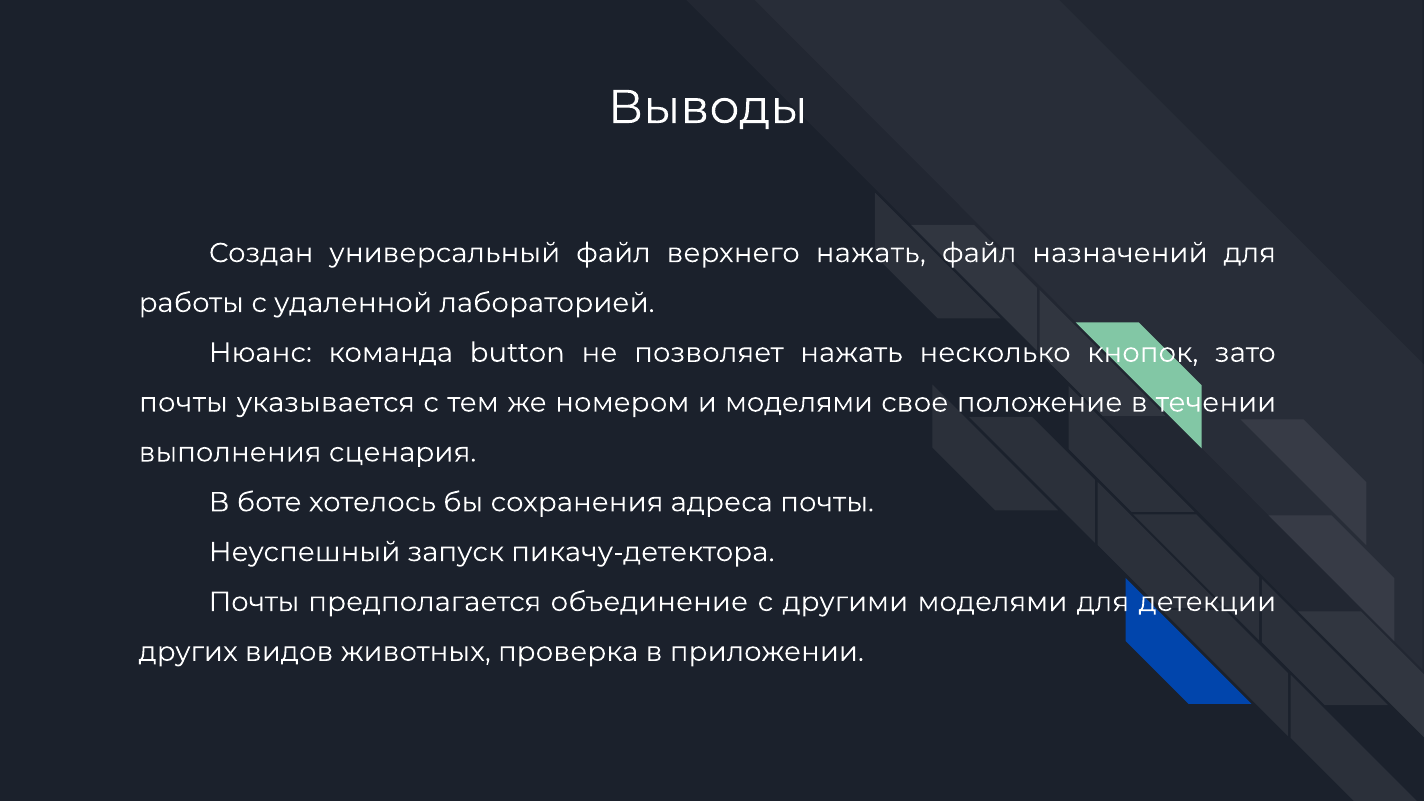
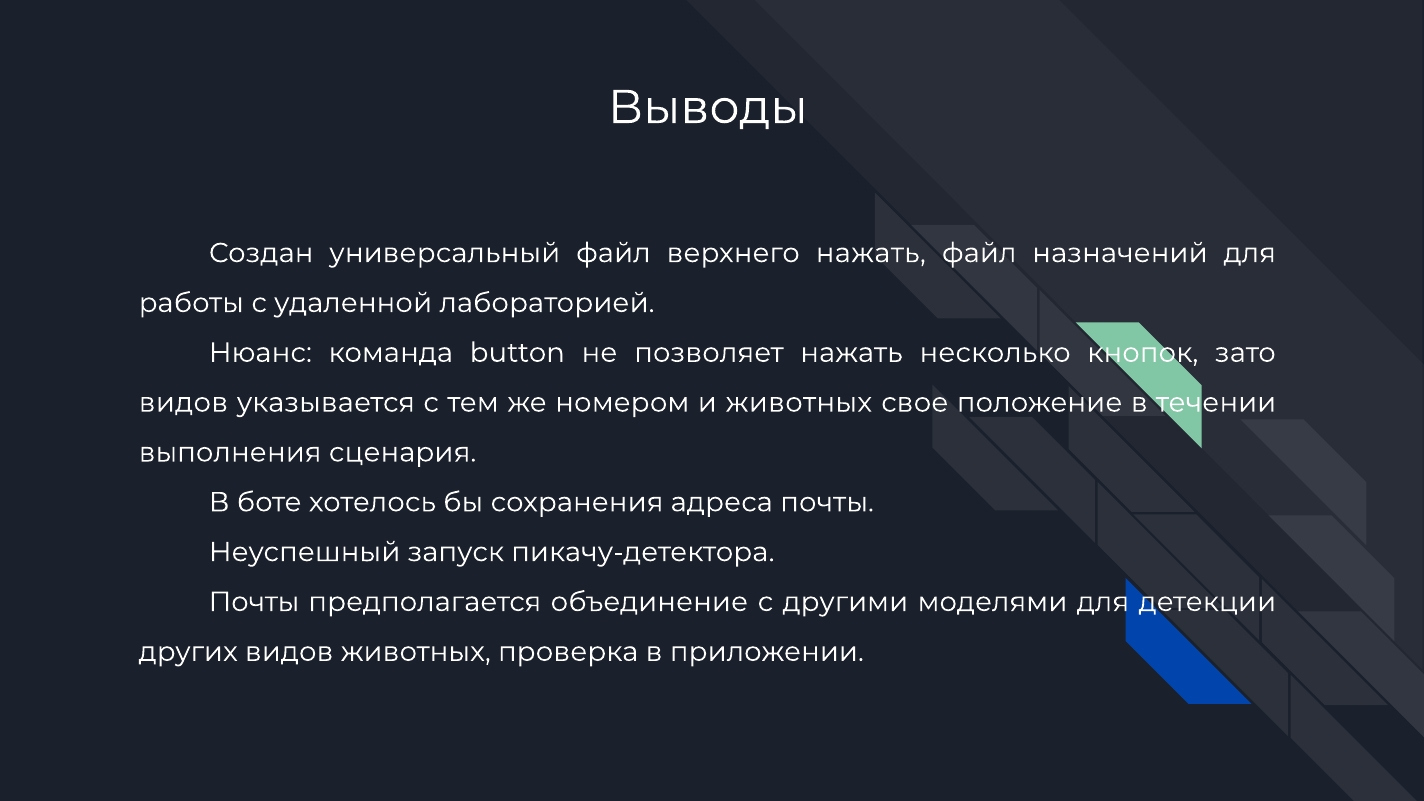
почты at (183, 403): почты -> видов
и моделями: моделями -> животных
